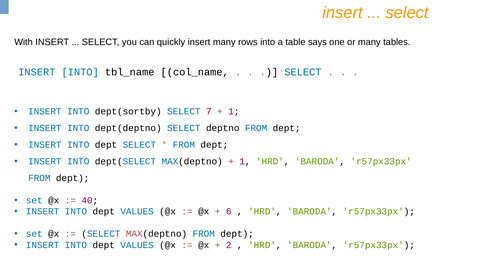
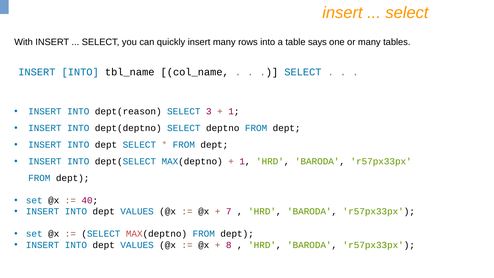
dept(sortby: dept(sortby -> dept(reason
7: 7 -> 3
6: 6 -> 7
2: 2 -> 8
